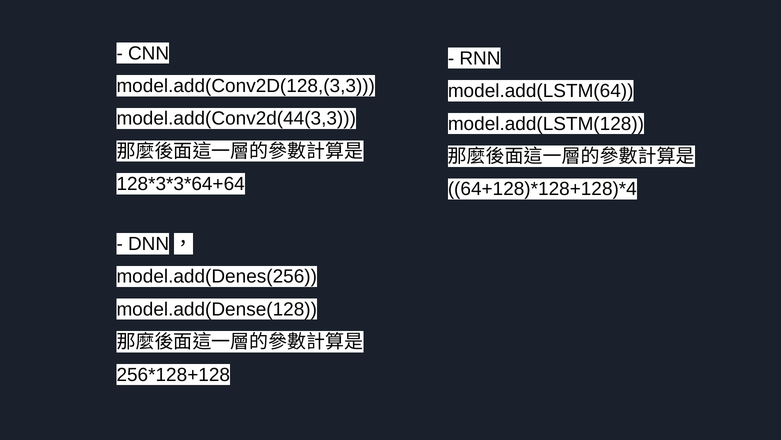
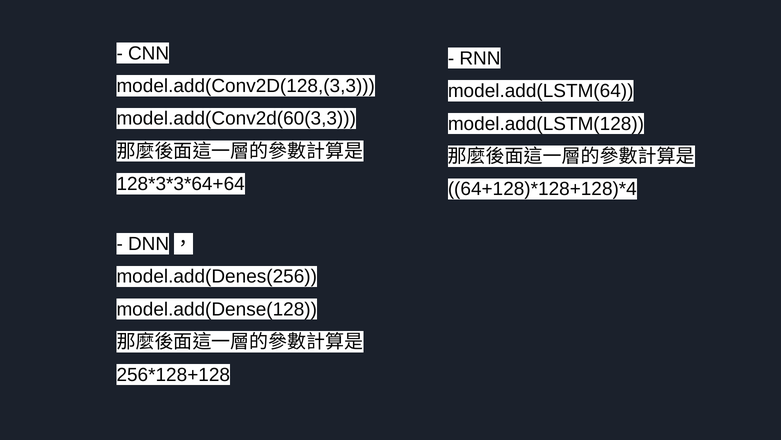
model.add(Conv2d(44(3,3: model.add(Conv2d(44(3,3 -> model.add(Conv2d(60(3,3
